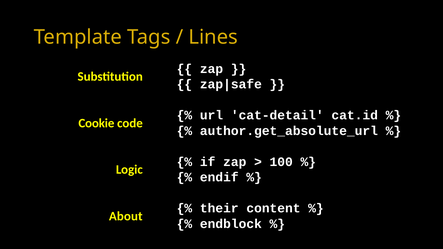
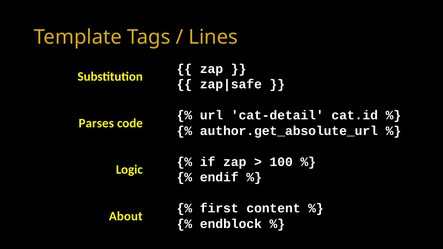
Cookie: Cookie -> Parses
their: their -> first
